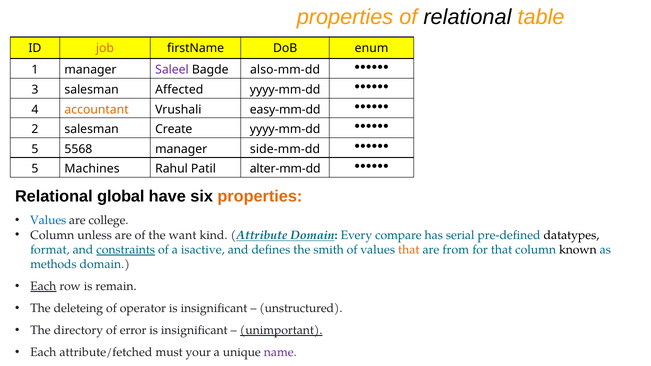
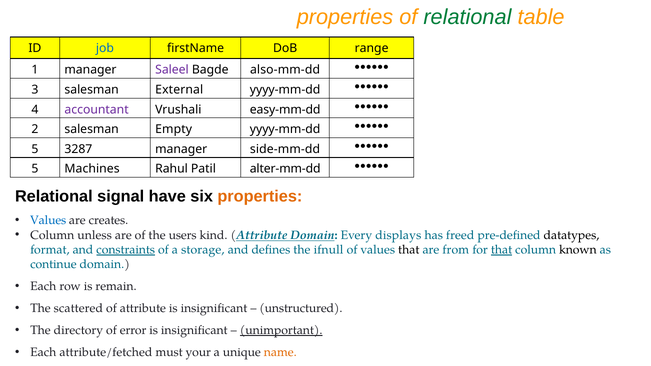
relational at (467, 17) colour: black -> green
job colour: orange -> blue
enum: enum -> range
Affected: Affected -> External
accountant colour: orange -> purple
Create: Create -> Empty
5568: 5568 -> 3287
global: global -> signal
college: college -> creates
want: want -> users
compare: compare -> displays
serial: serial -> freed
isactive: isactive -> storage
smith: smith -> ifnull
that at (409, 250) colour: orange -> black
that at (502, 250) underline: none -> present
methods: methods -> continue
Each at (43, 286) underline: present -> none
deleteing: deleteing -> scattered
of operator: operator -> attribute
name colour: purple -> orange
